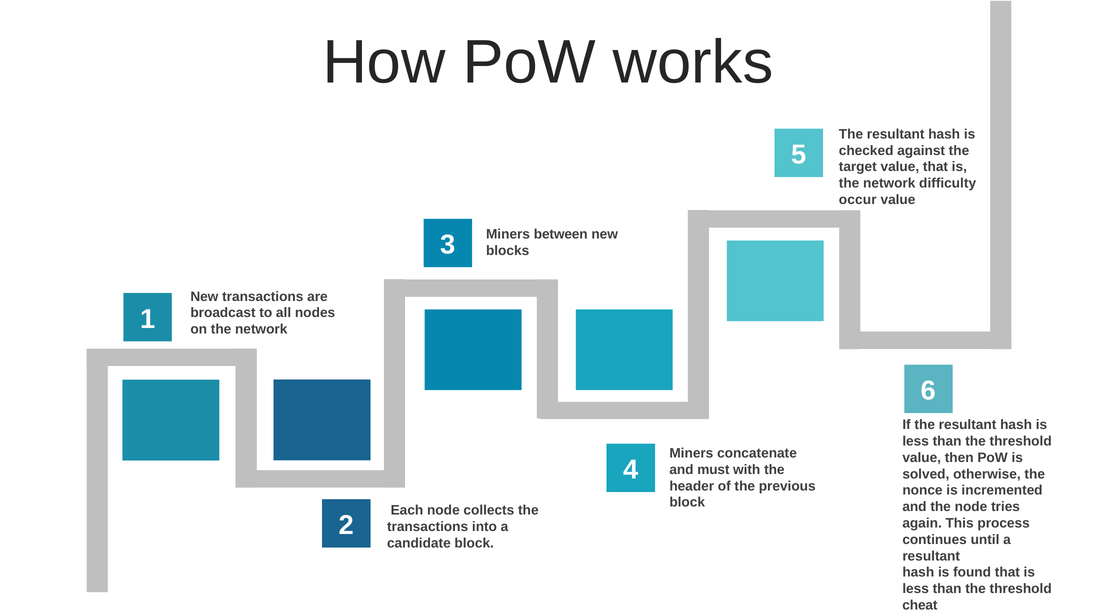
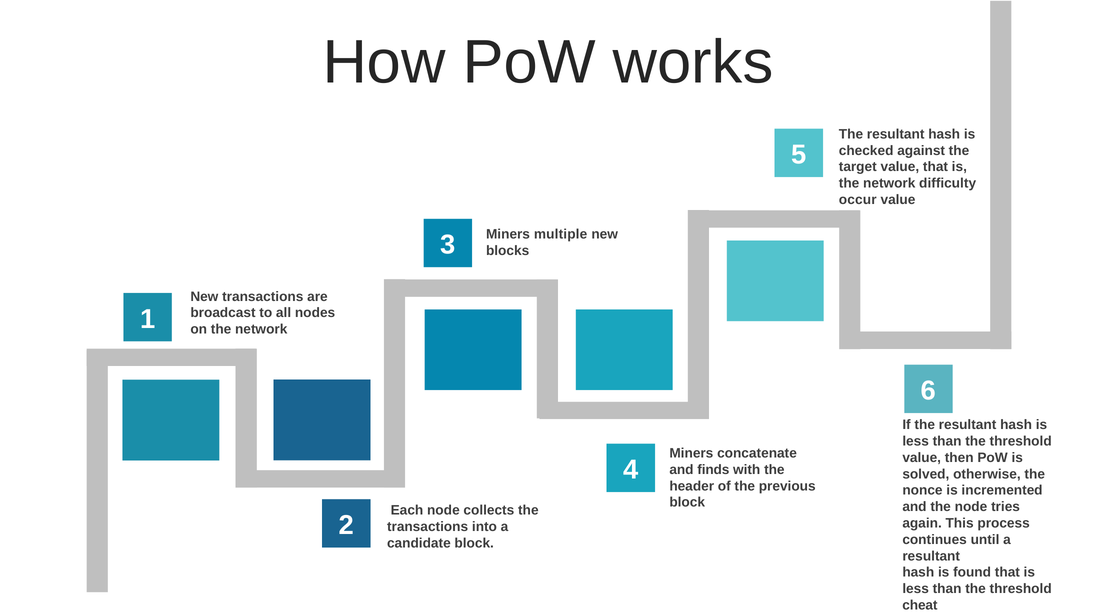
between: between -> multiple
must: must -> finds
